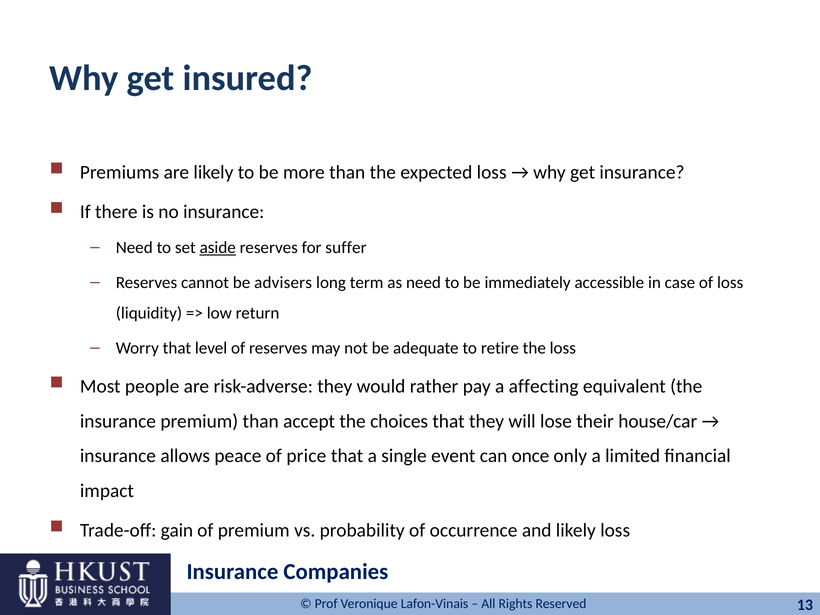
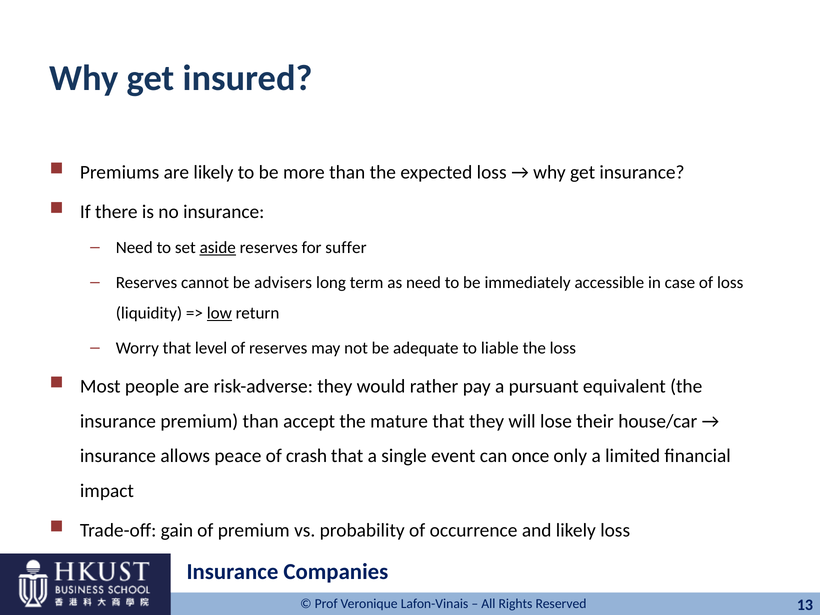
low underline: none -> present
retire: retire -> liable
affecting: affecting -> pursuant
choices: choices -> mature
price: price -> crash
